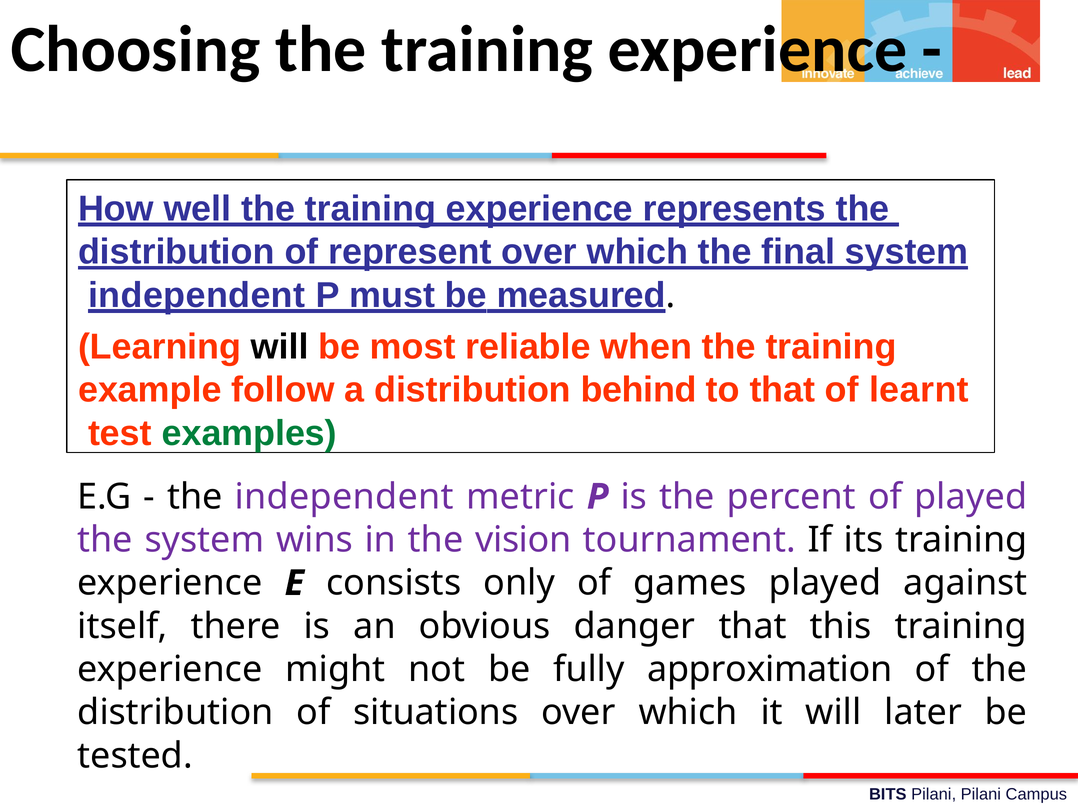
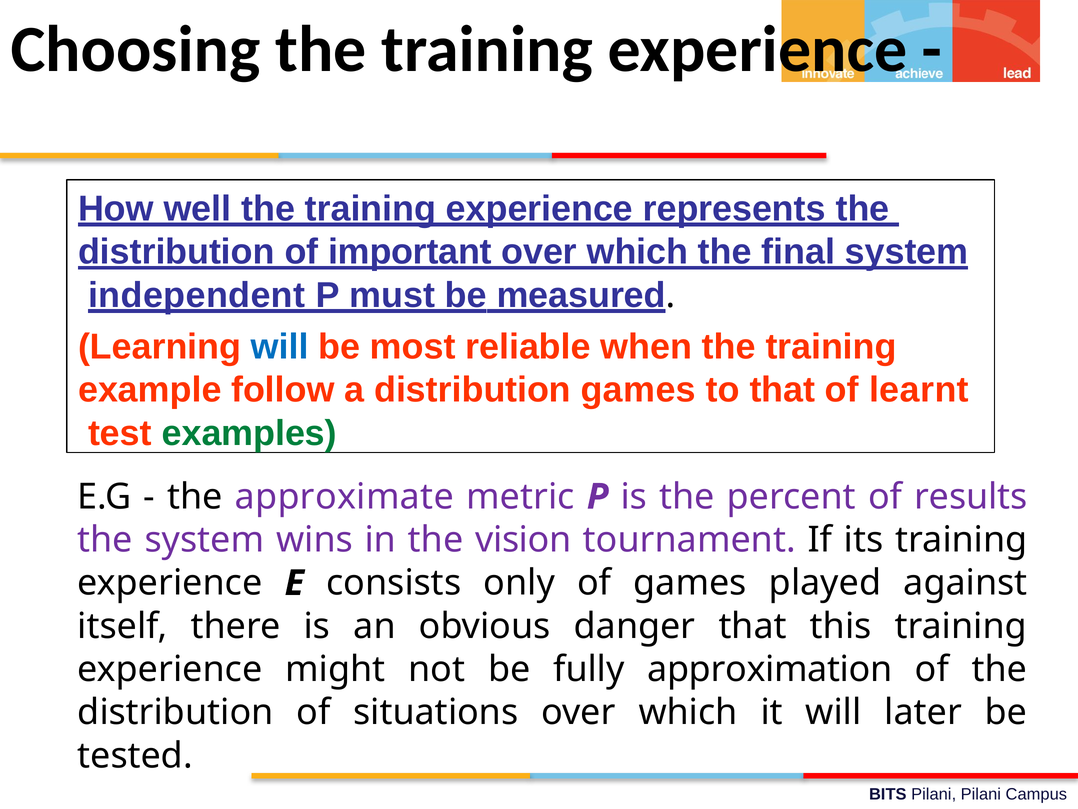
represent: represent -> important
will at (280, 347) colour: black -> blue
distribution behind: behind -> games
the independent: independent -> approximate
of played: played -> results
